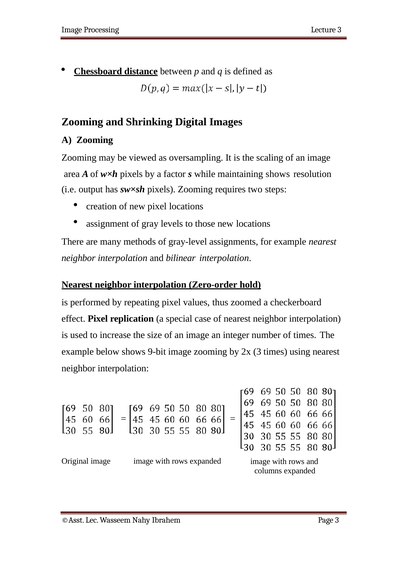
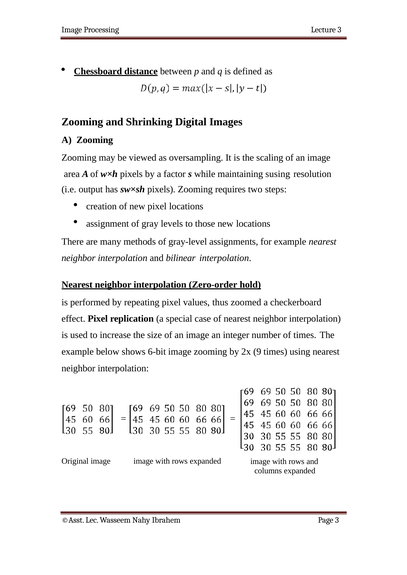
maintaining shows: shows -> susing
9-bit: 9-bit -> 6-bit
2x 3: 3 -> 9
